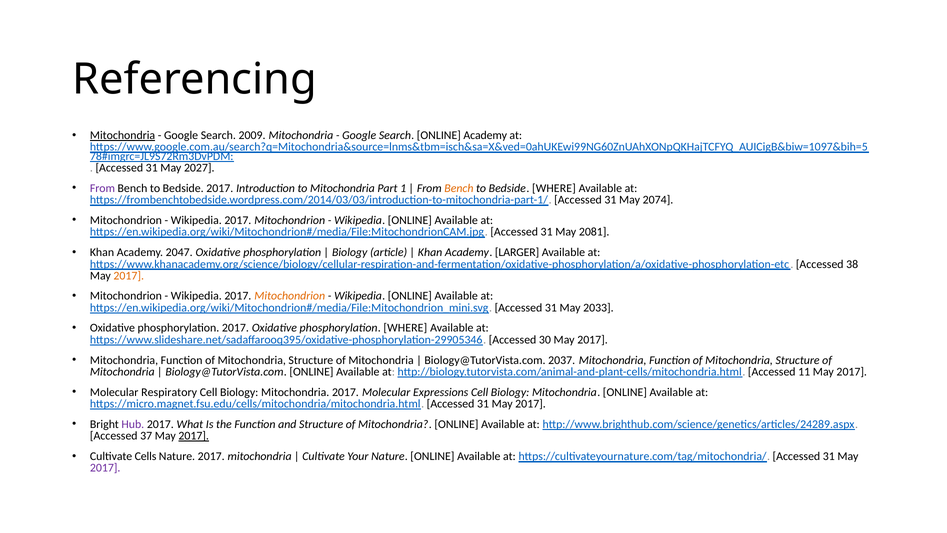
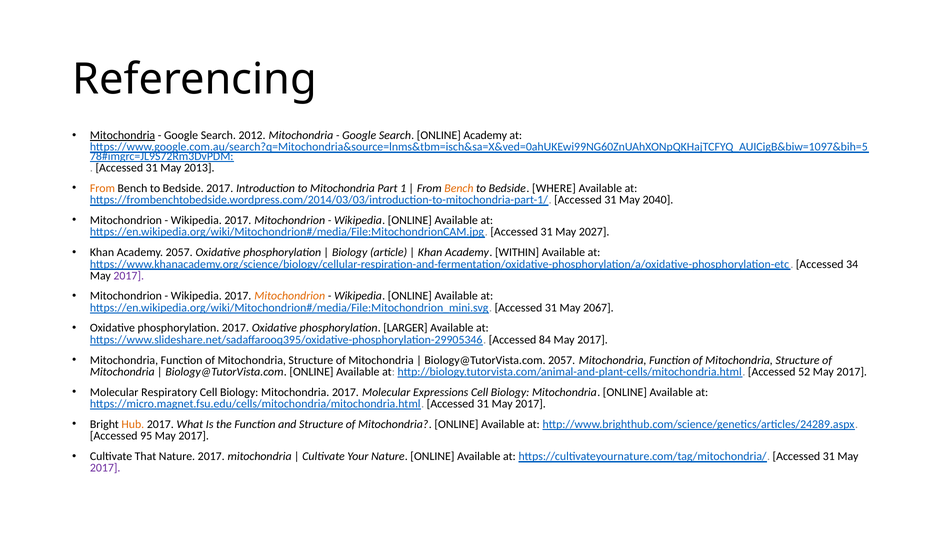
2009: 2009 -> 2012
2027: 2027 -> 2013
From at (102, 188) colour: purple -> orange
2074: 2074 -> 2040
2081: 2081 -> 2027
Academy 2047: 2047 -> 2057
LARGER: LARGER -> WITHIN
38: 38 -> 34
2017 at (129, 275) colour: orange -> purple
2033: 2033 -> 2067
phosphorylation WHERE: WHERE -> LARGER
30: 30 -> 84
Biology@TutorVista.com 2037: 2037 -> 2057
11: 11 -> 52
Hub colour: purple -> orange
37: 37 -> 95
2017 at (194, 436) underline: present -> none
Cells: Cells -> That
